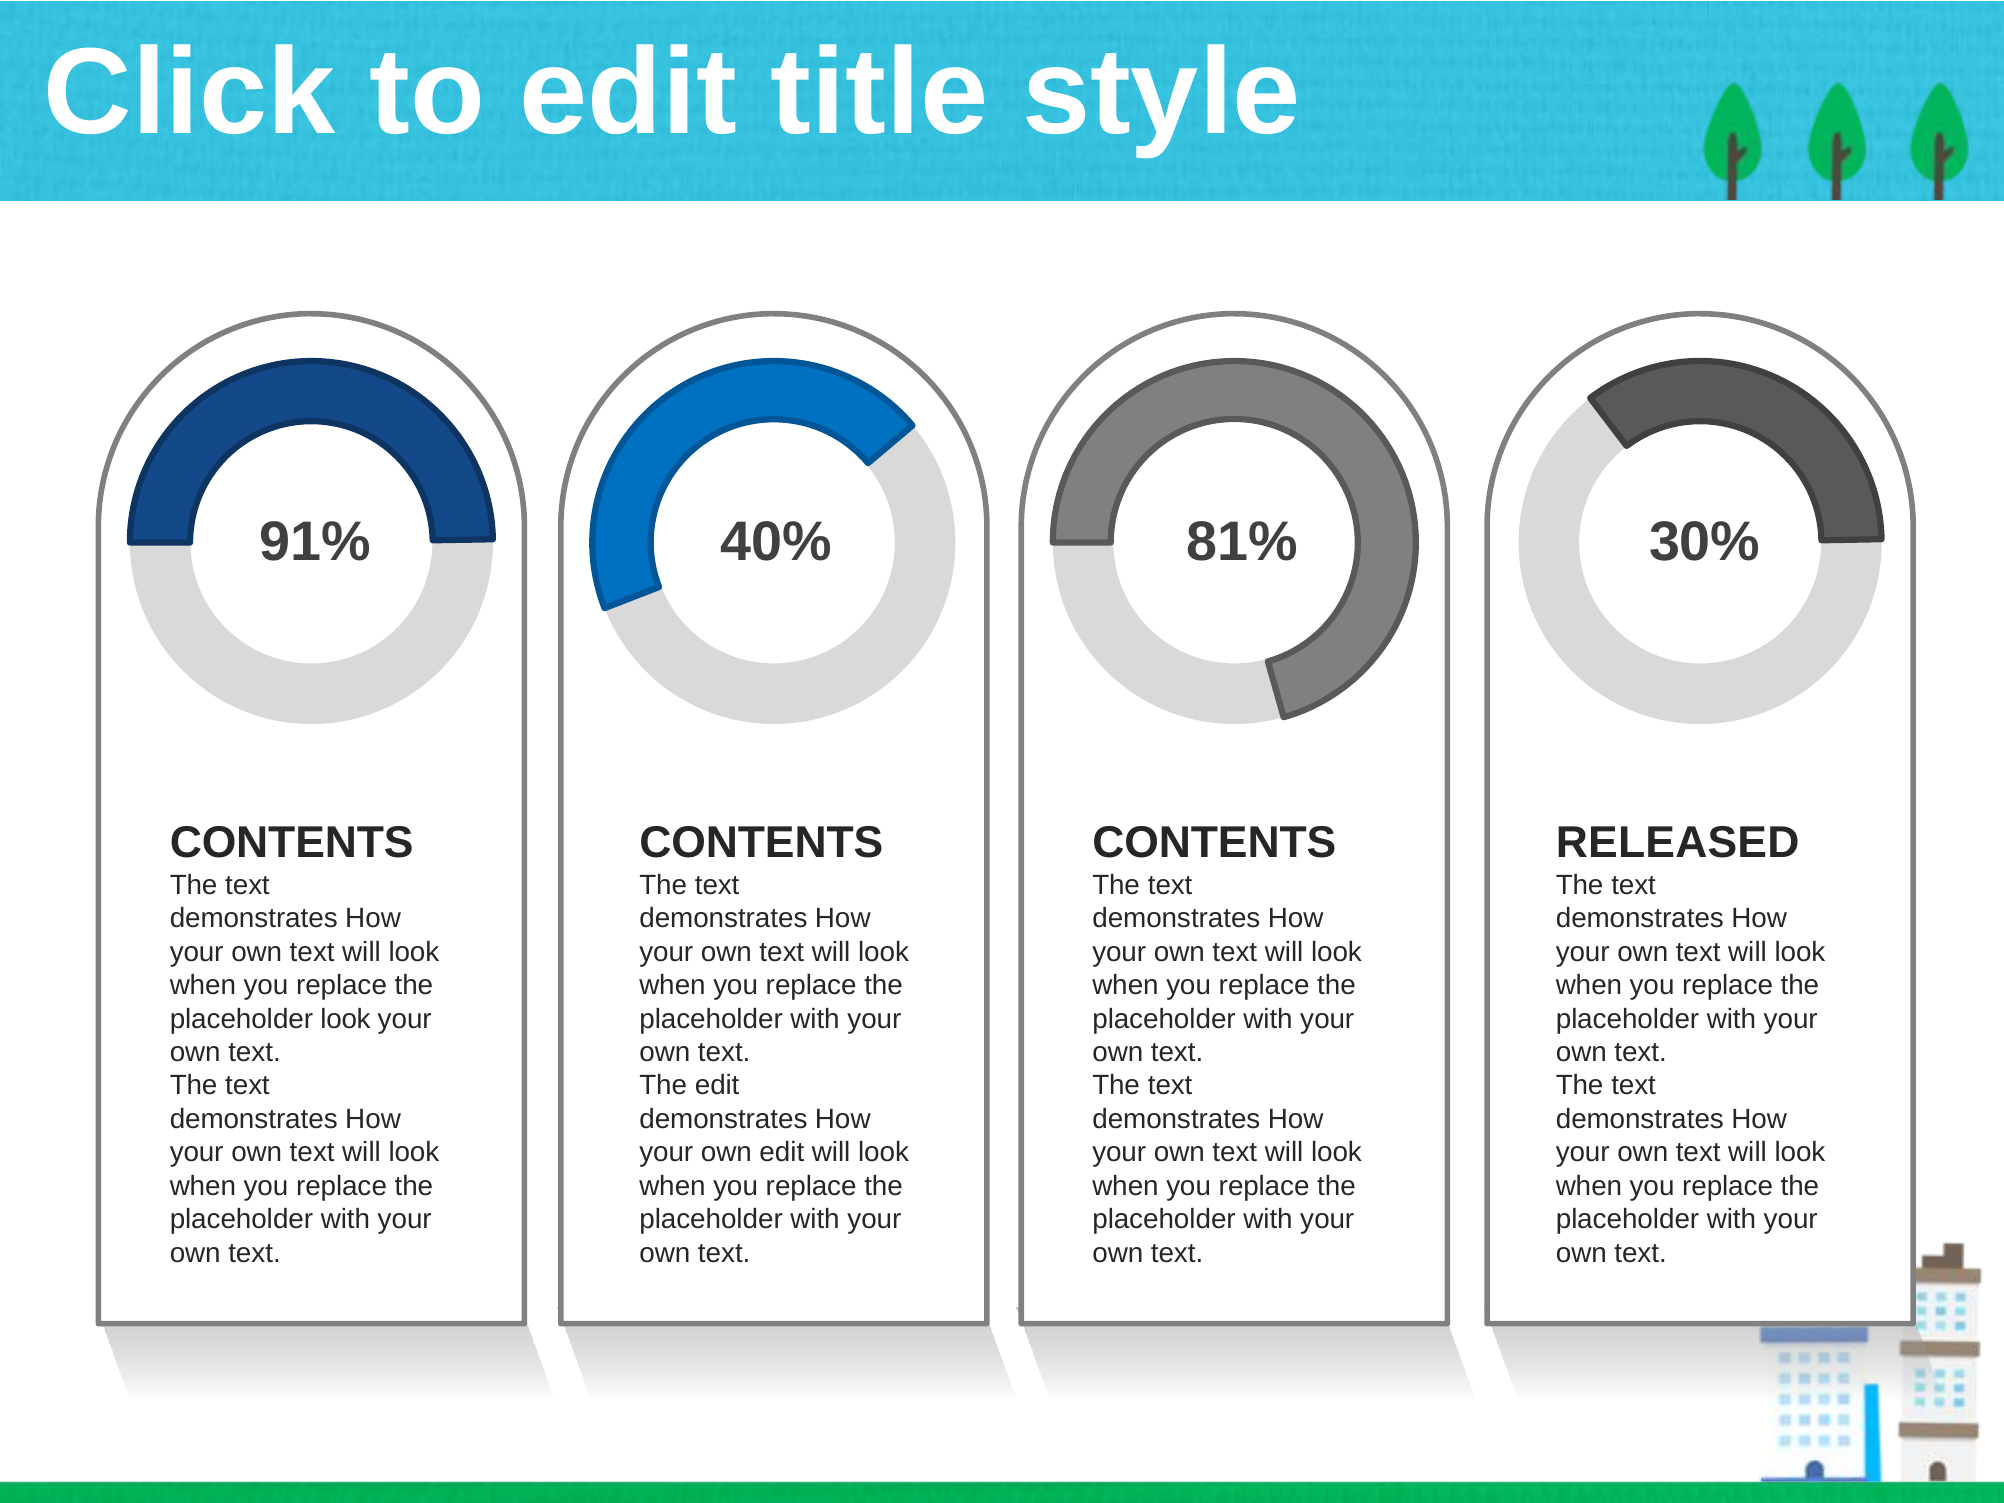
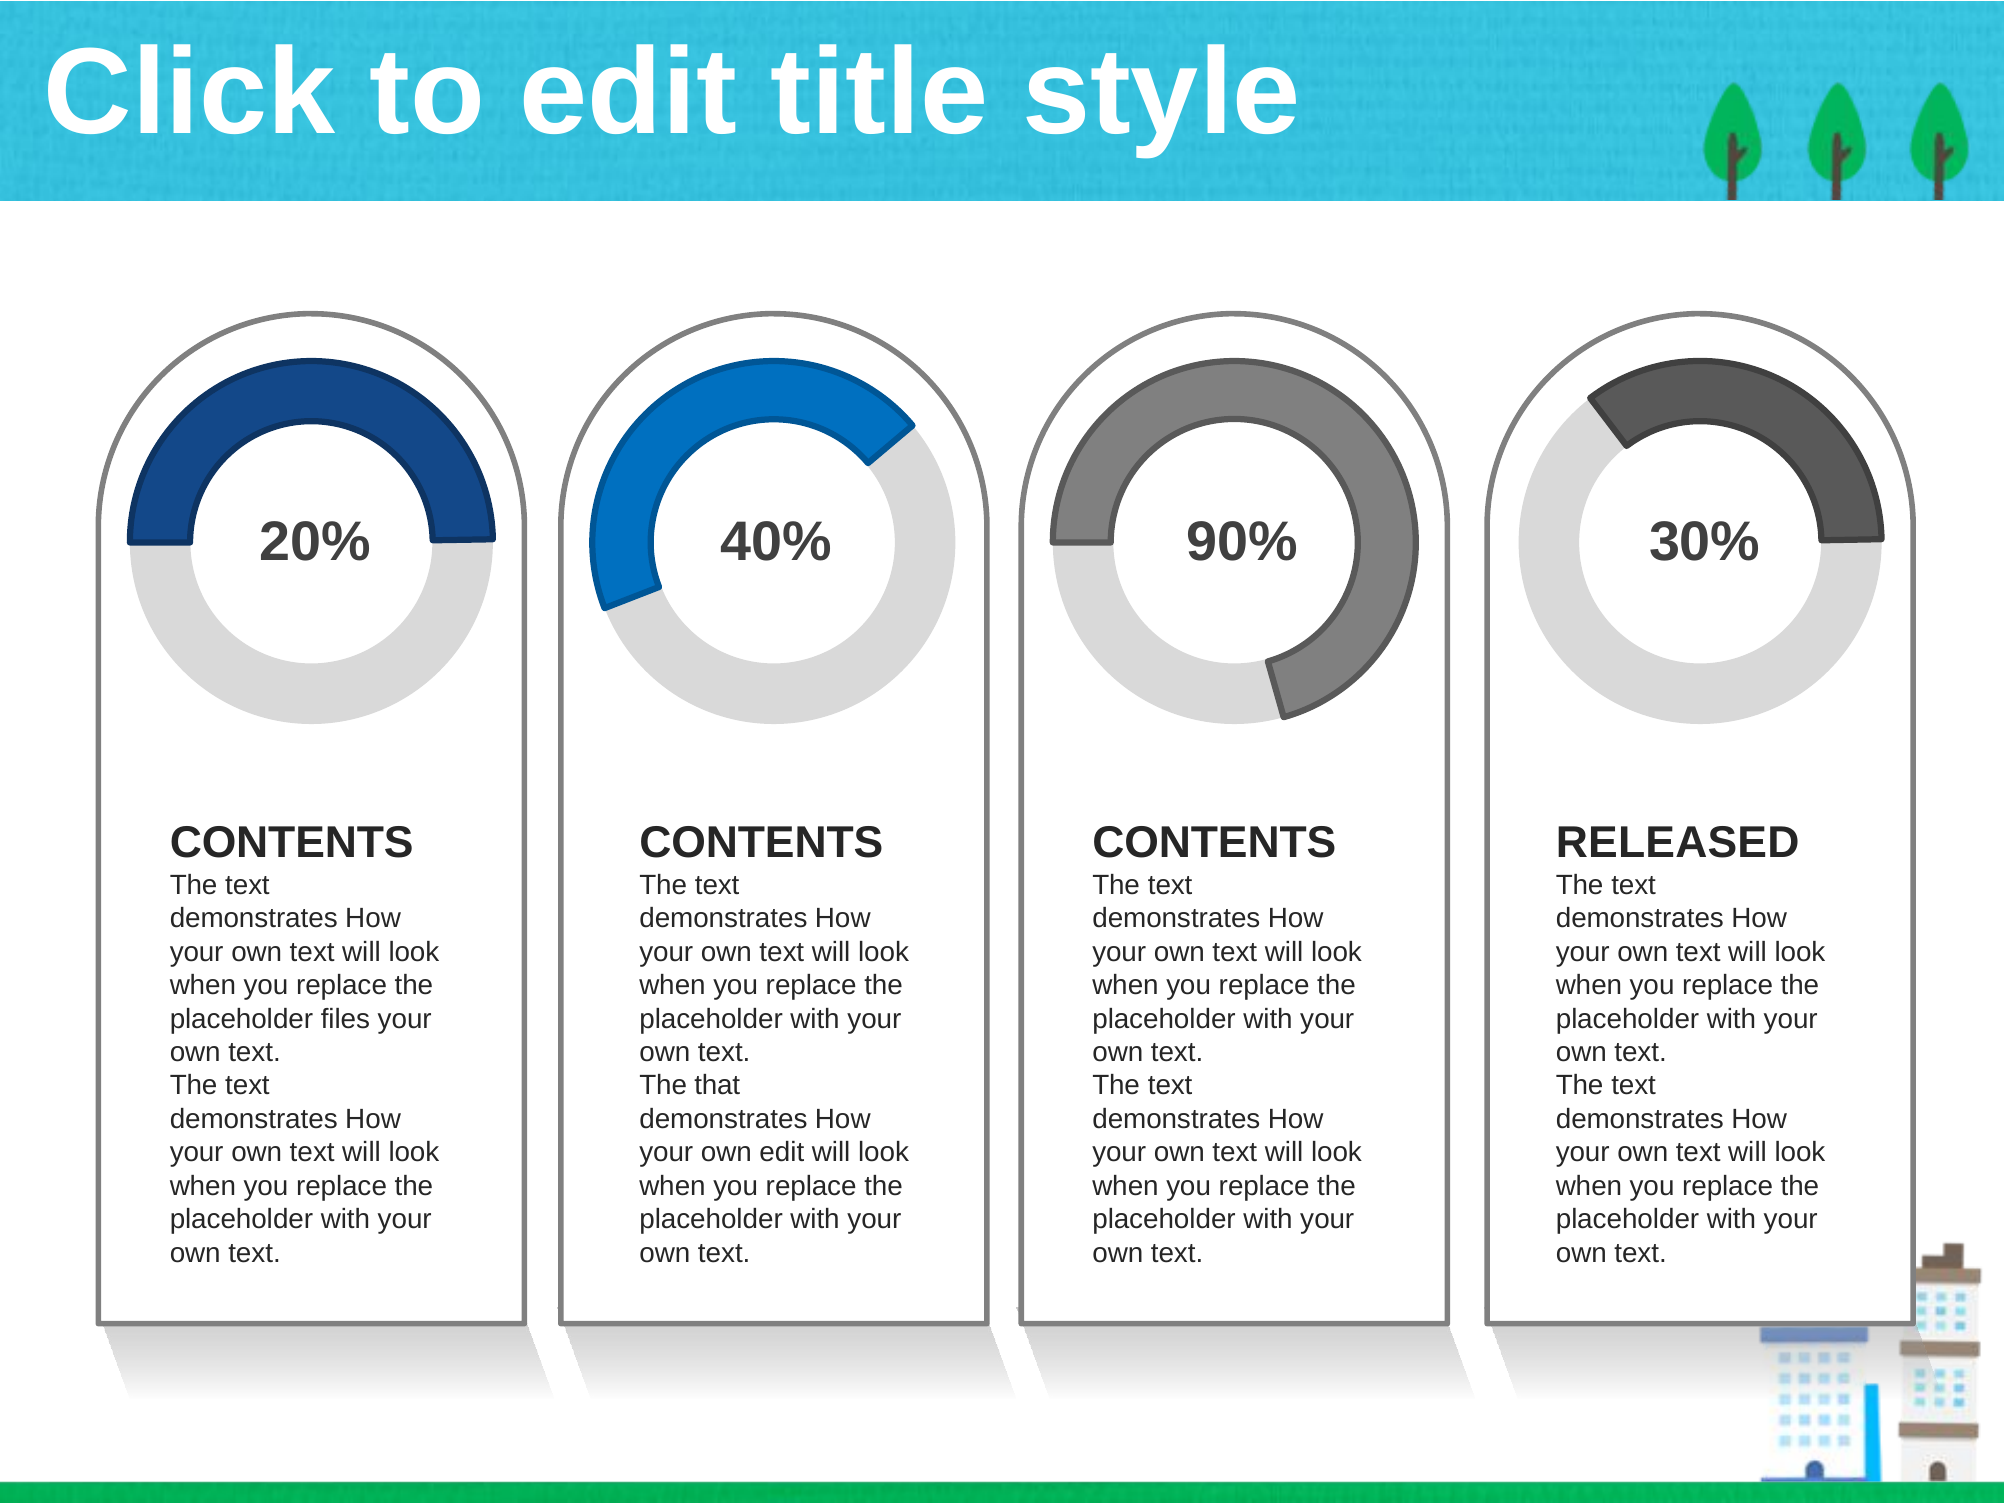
91%: 91% -> 20%
81%: 81% -> 90%
placeholder look: look -> files
The edit: edit -> that
